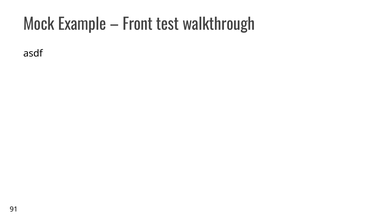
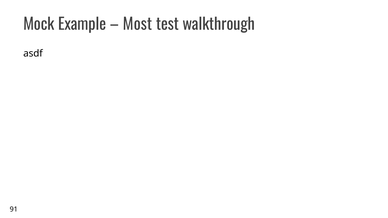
Front: Front -> Most
